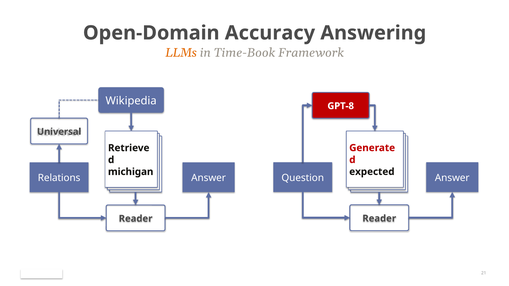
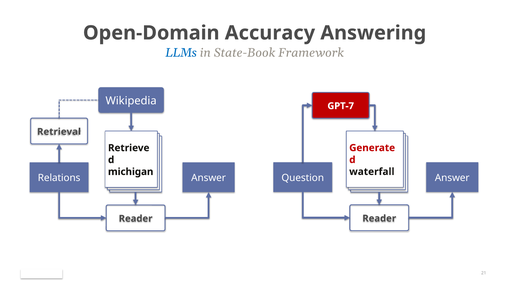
LLMs colour: orange -> blue
Time-Book: Time-Book -> State-Book
GPT-8: GPT-8 -> GPT-7
Universal: Universal -> Retrieval
expected: expected -> waterfall
